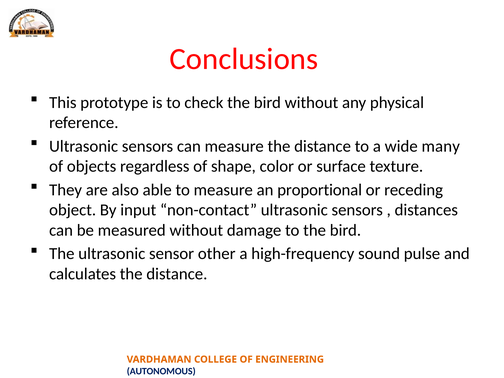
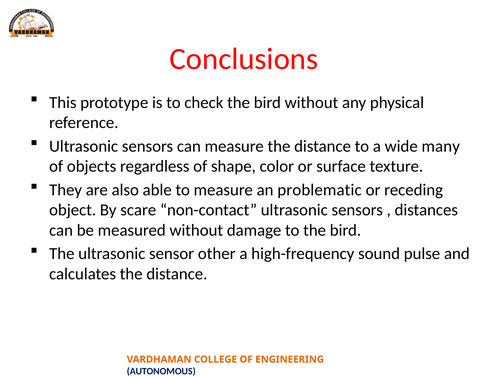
proportional: proportional -> problematic
input: input -> scare
